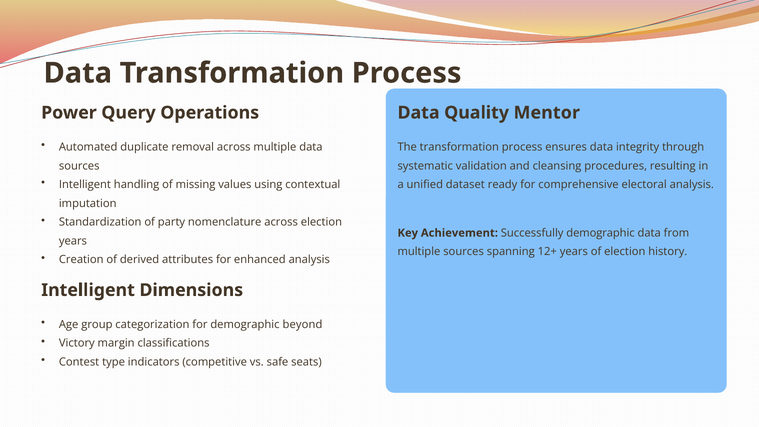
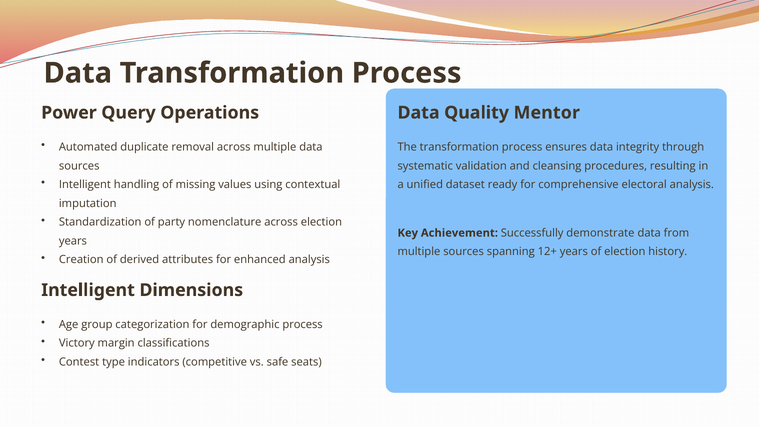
Successfully demographic: demographic -> demonstrate
demographic beyond: beyond -> process
